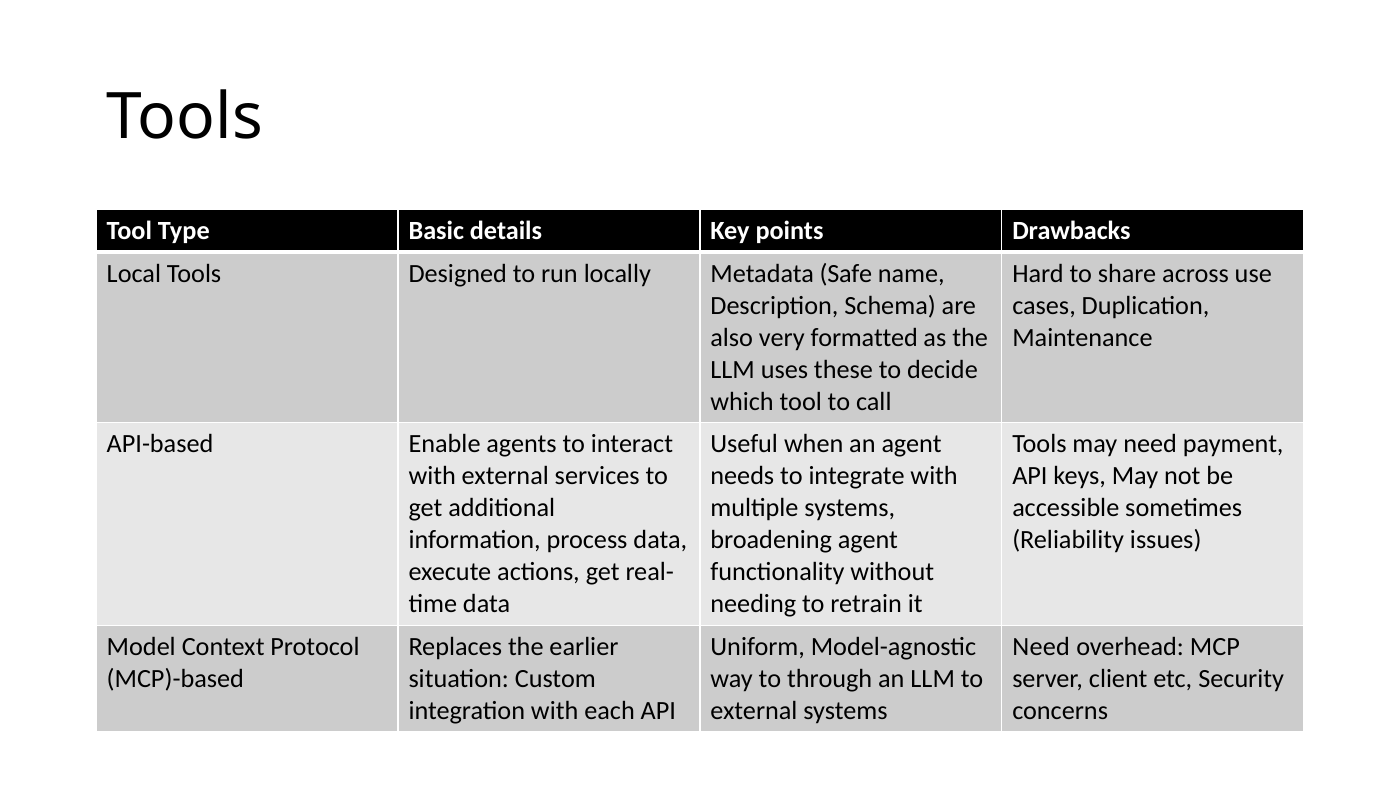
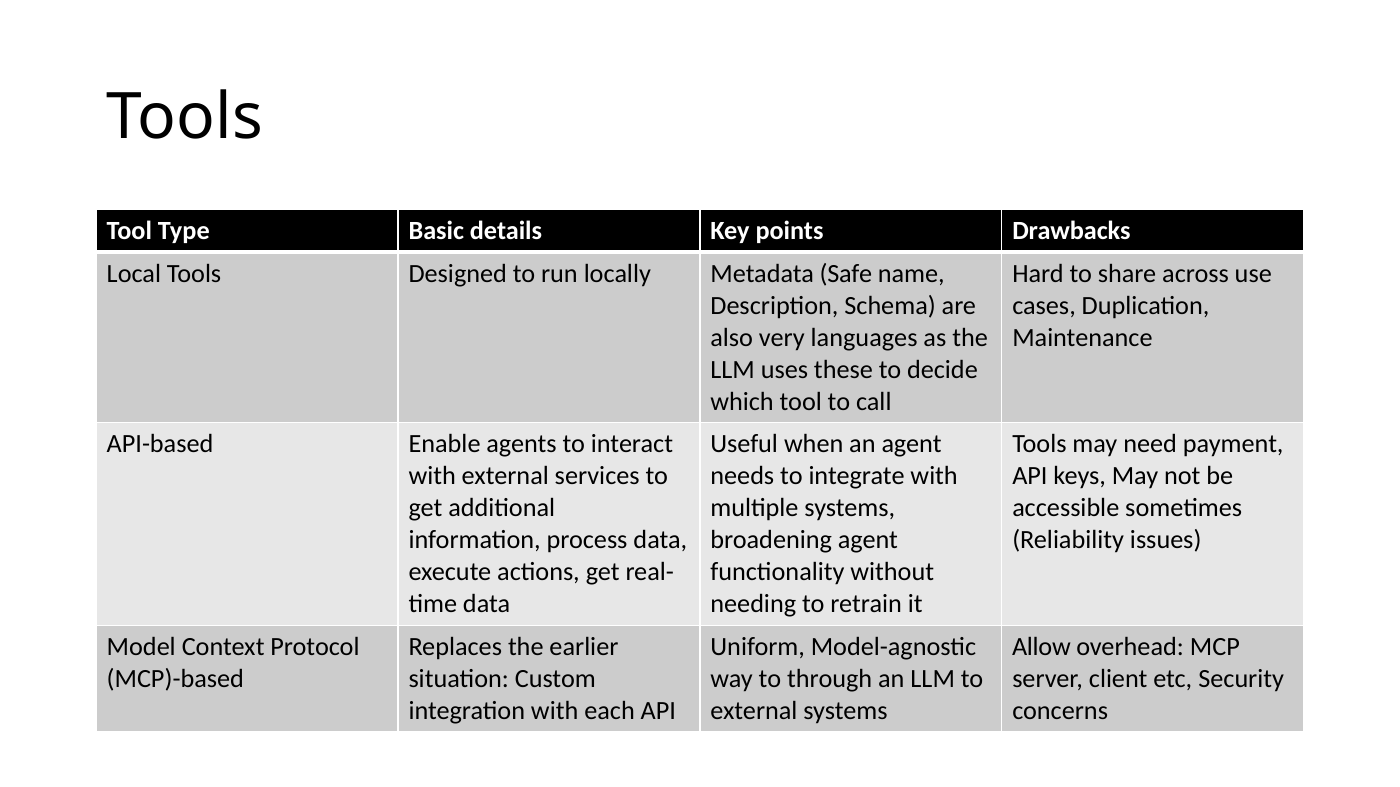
formatted: formatted -> languages
Need at (1041, 647): Need -> Allow
